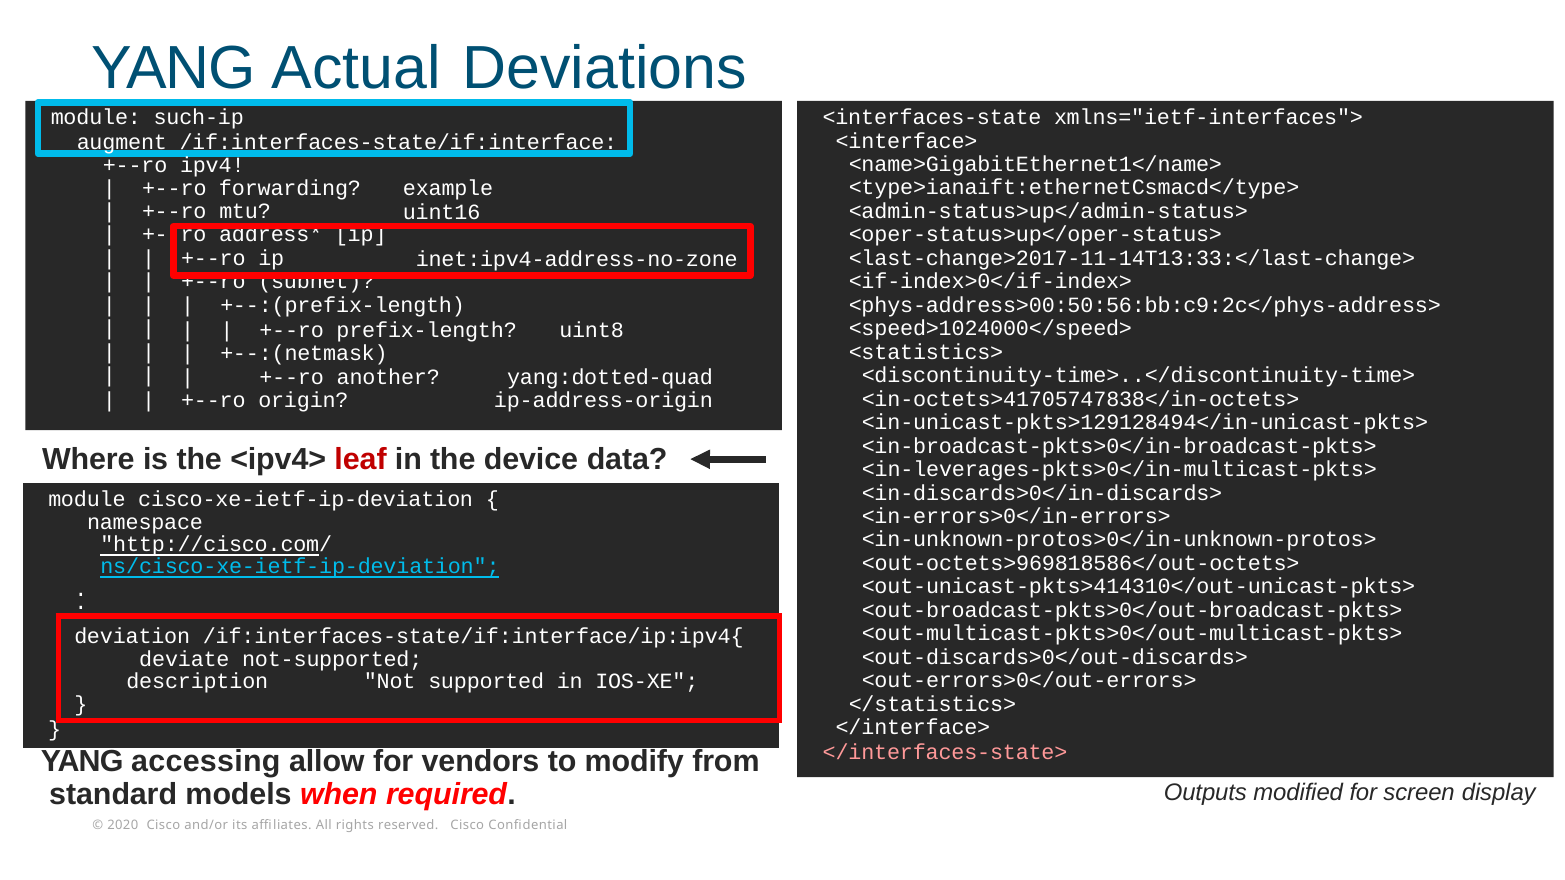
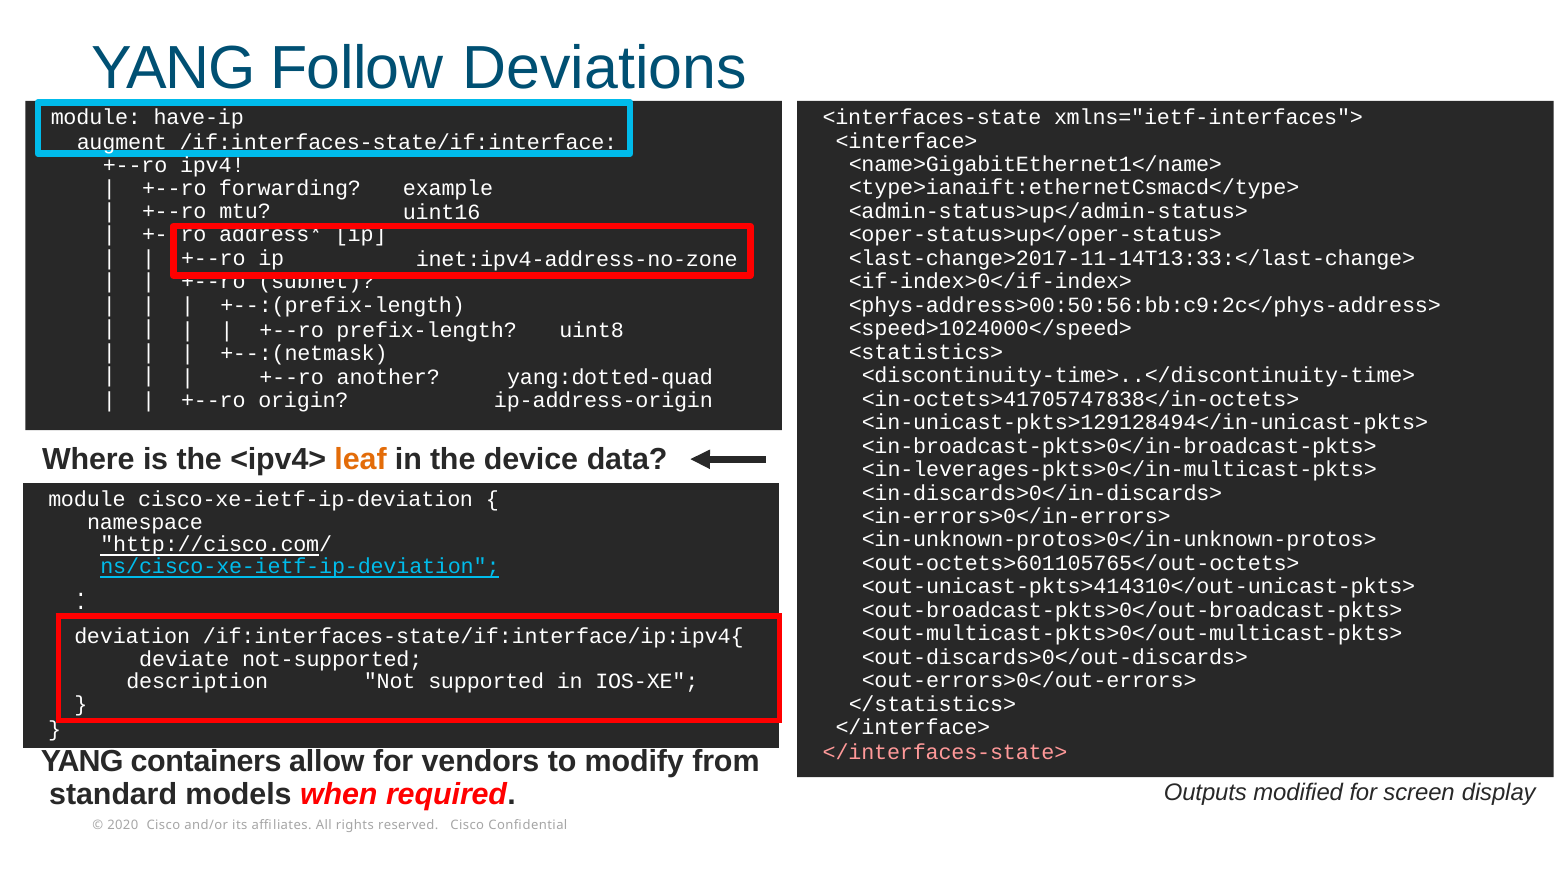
Actual: Actual -> Follow
such-ip: such-ip -> have-ip
leaf colour: red -> orange
<out-octets>969818586</out-octets>: <out-octets>969818586</out-octets> -> <out-octets>601105765</out-octets>
accessing: accessing -> containers
